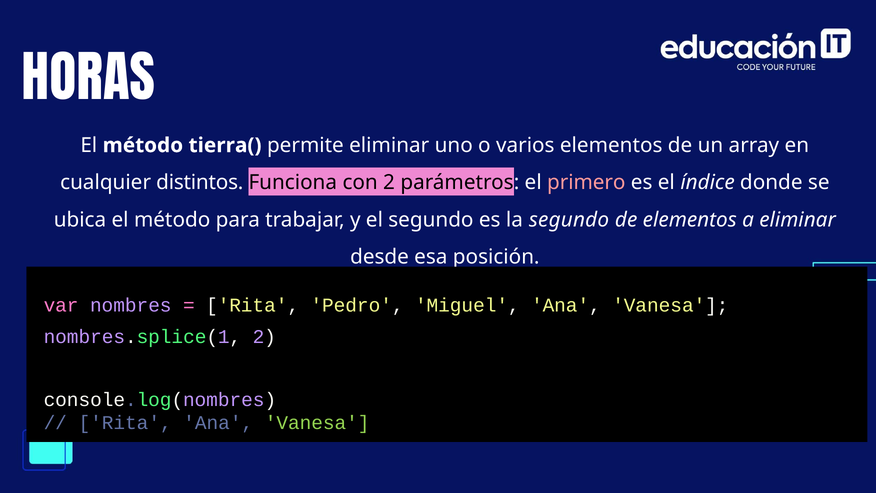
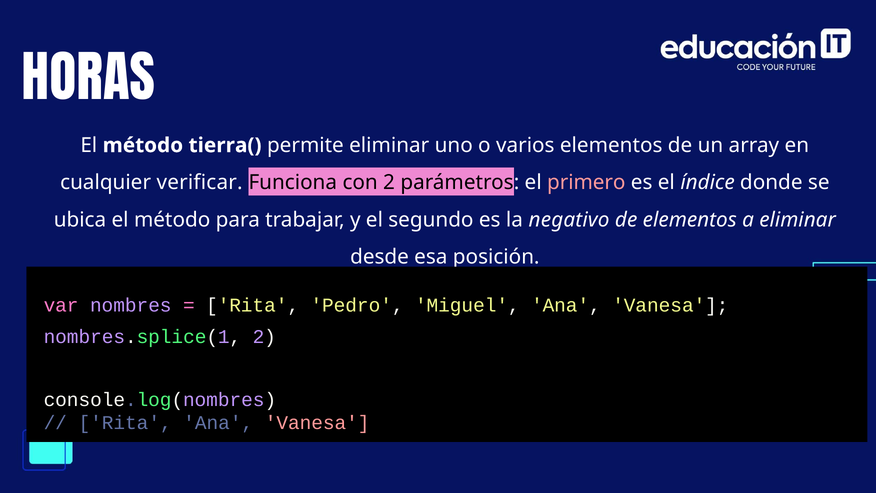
distintos: distintos -> verificar
la segundo: segundo -> negativo
Vanesa at (317, 423) colour: light green -> pink
